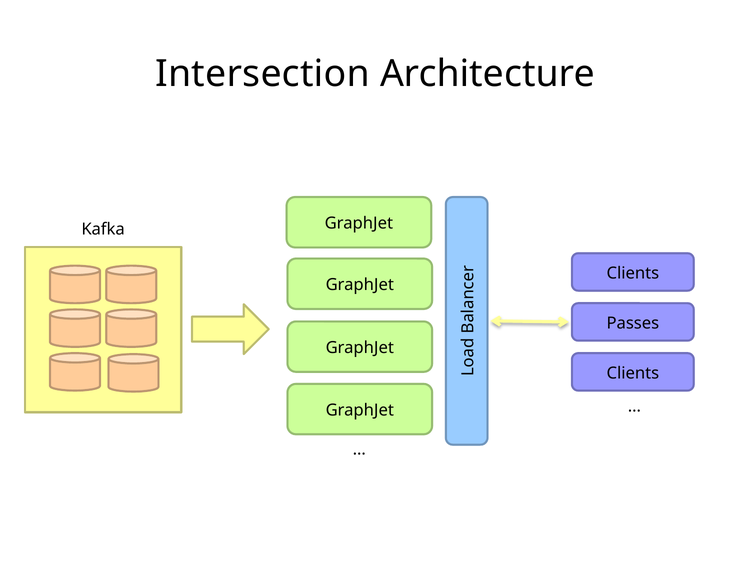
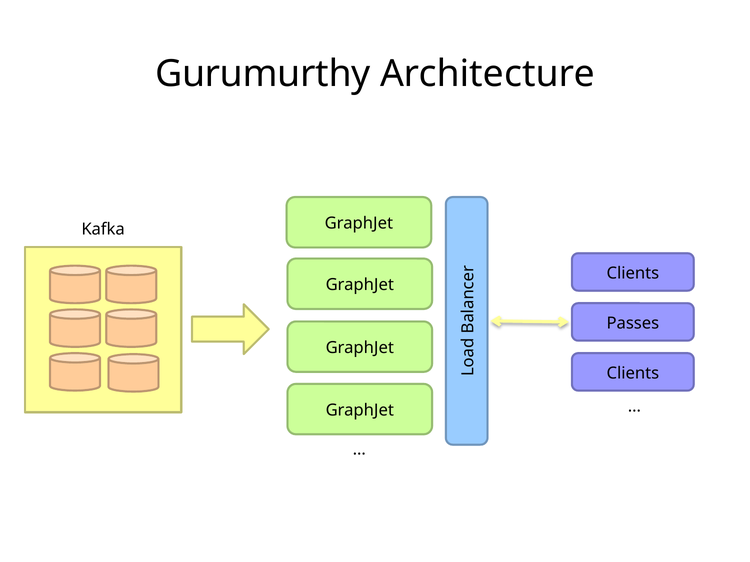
Intersection: Intersection -> Gurumurthy
